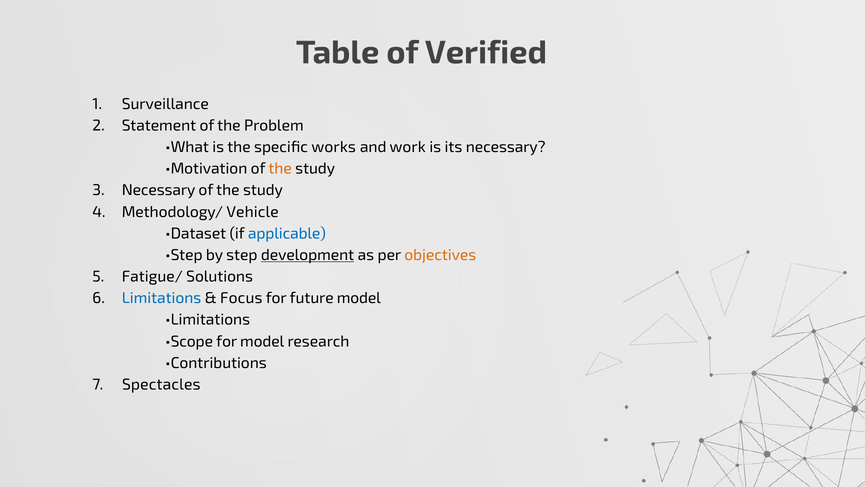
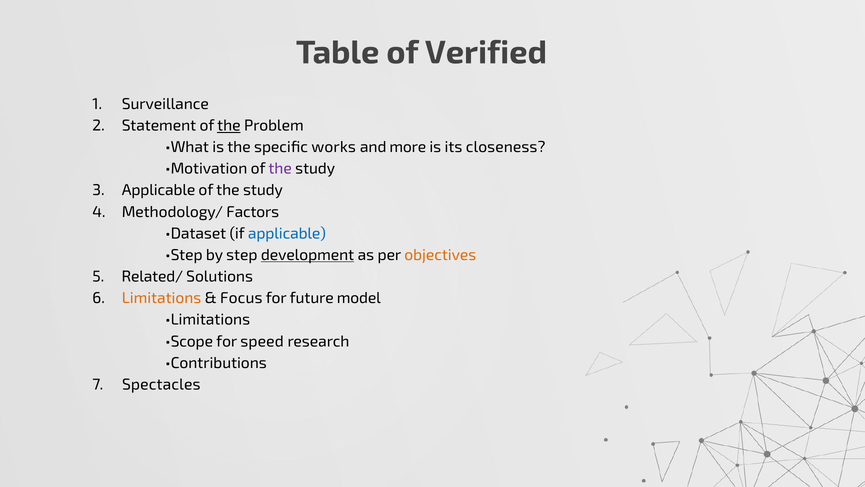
the at (229, 125) underline: none -> present
work: work -> more
its necessary: necessary -> closeness
the at (280, 169) colour: orange -> purple
Necessary at (159, 190): Necessary -> Applicable
Vehicle: Vehicle -> Factors
Fatigue/: Fatigue/ -> Related/
Limitations at (162, 298) colour: blue -> orange
for model: model -> speed
